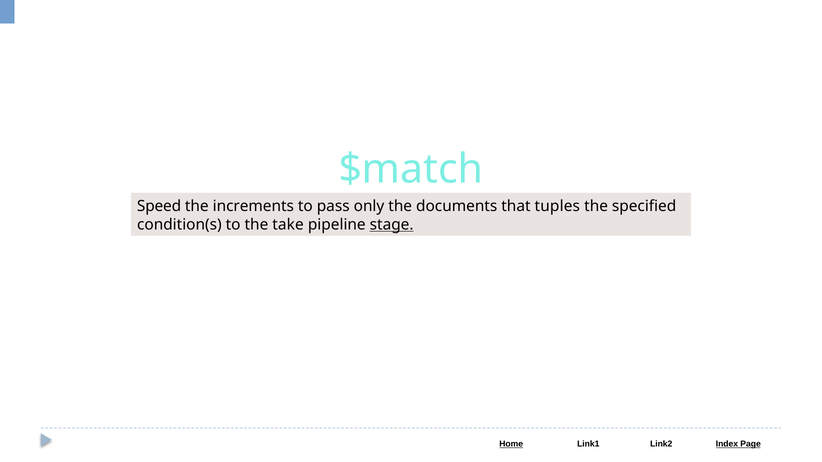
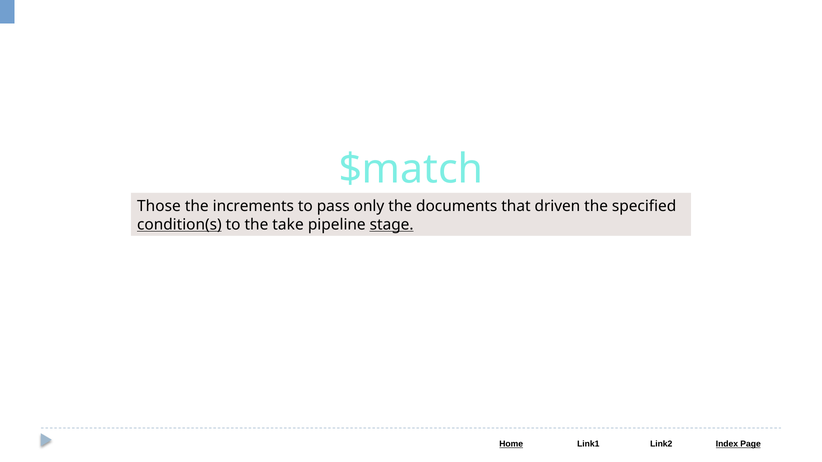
Speed: Speed -> Those
tuples: tuples -> driven
condition(s underline: none -> present
